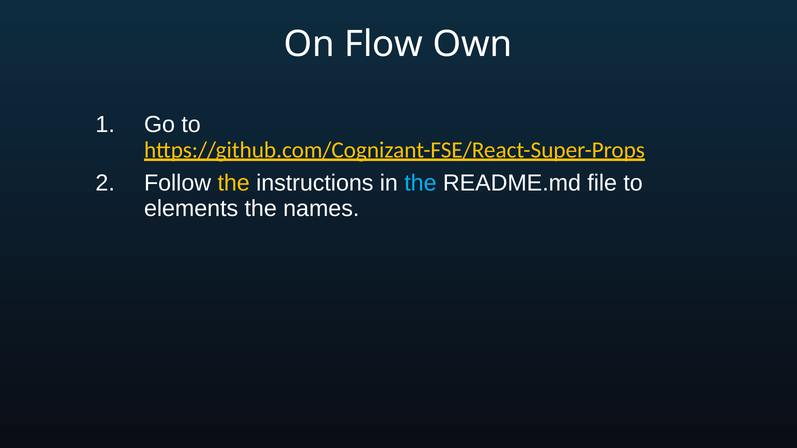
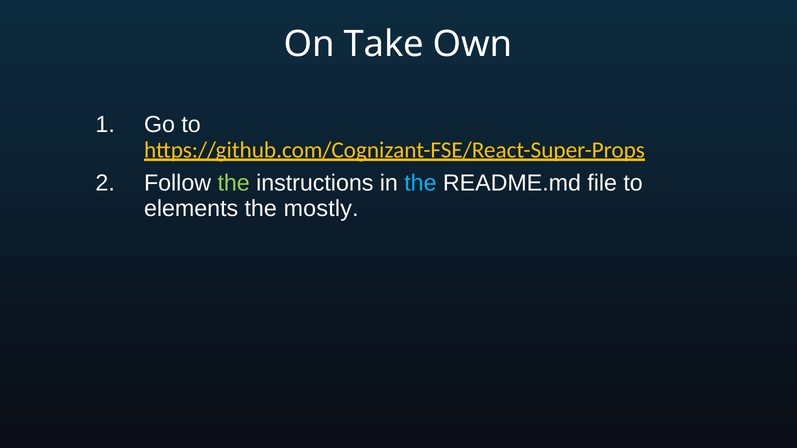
Flow: Flow -> Take
the at (234, 183) colour: yellow -> light green
names: names -> mostly
